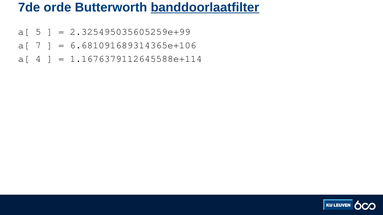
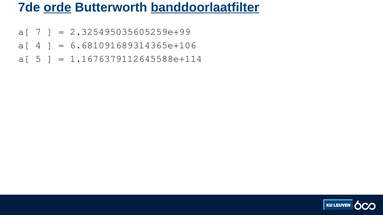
orde underline: none -> present
5: 5 -> 7
7: 7 -> 4
4: 4 -> 5
